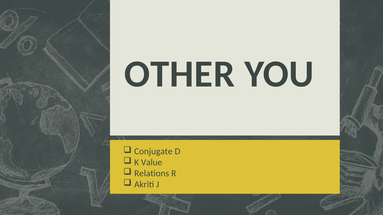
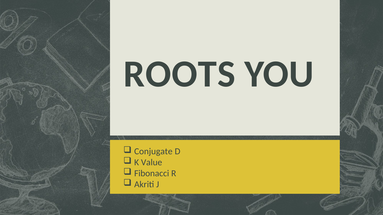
OTHER: OTHER -> ROOTS
Relations: Relations -> Fibonacci
